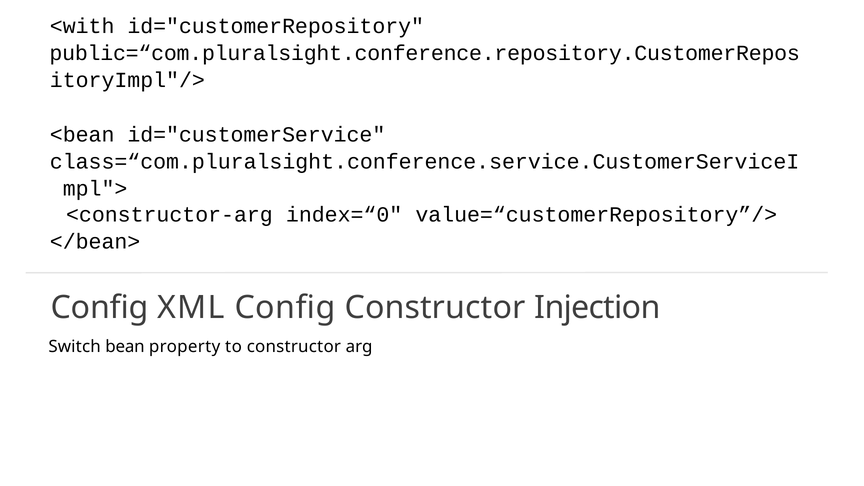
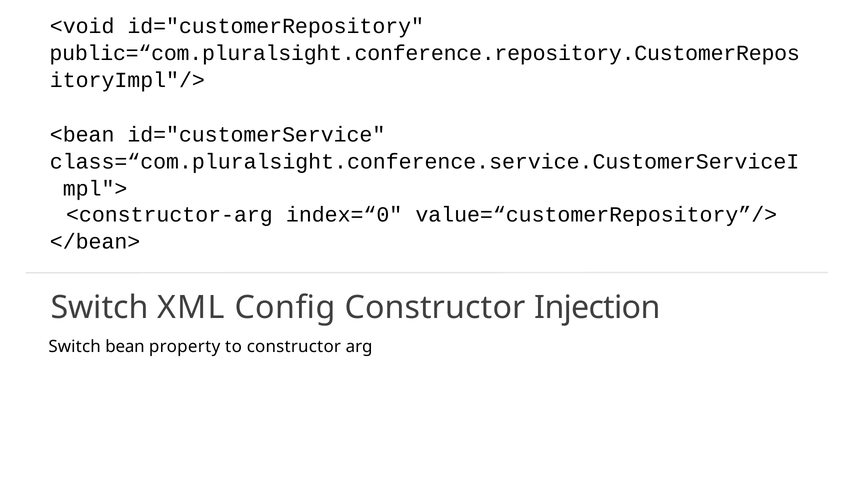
<with: <with -> <void
Config at (100, 308): Config -> Switch
